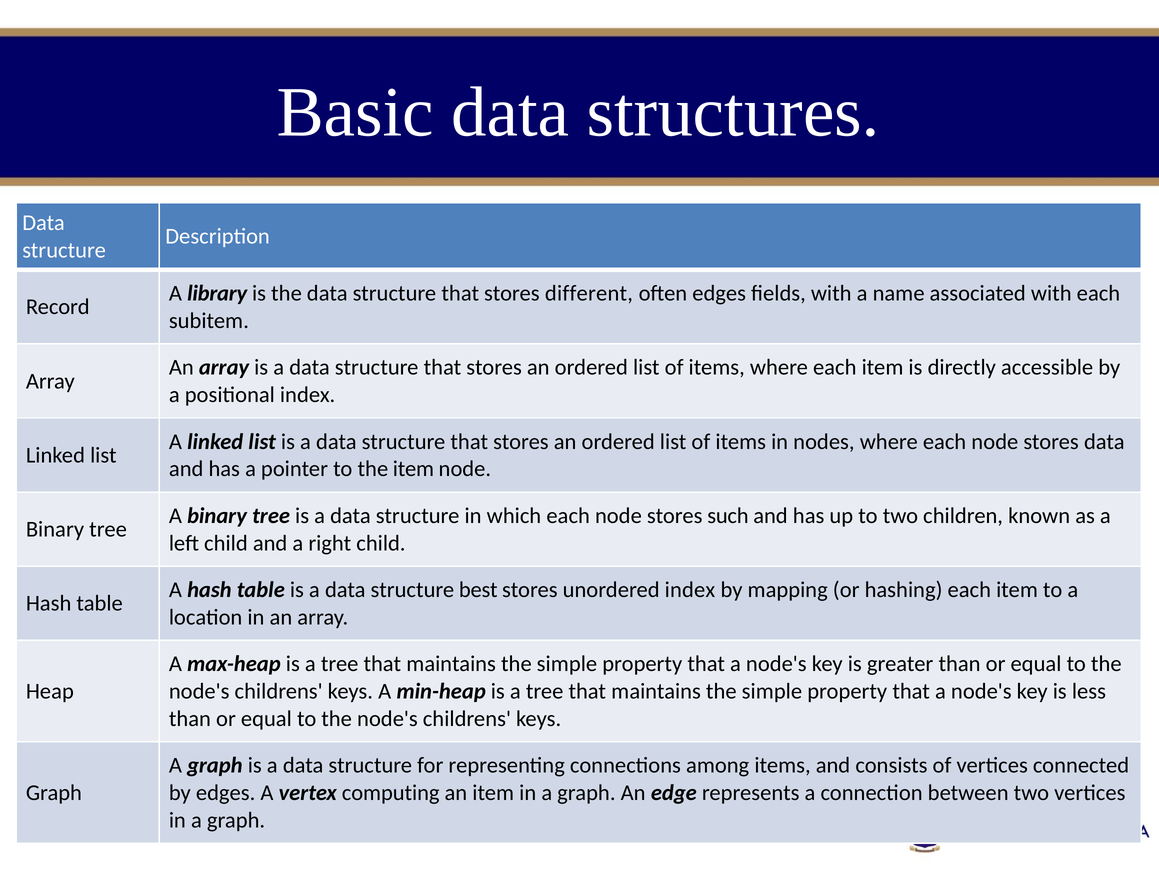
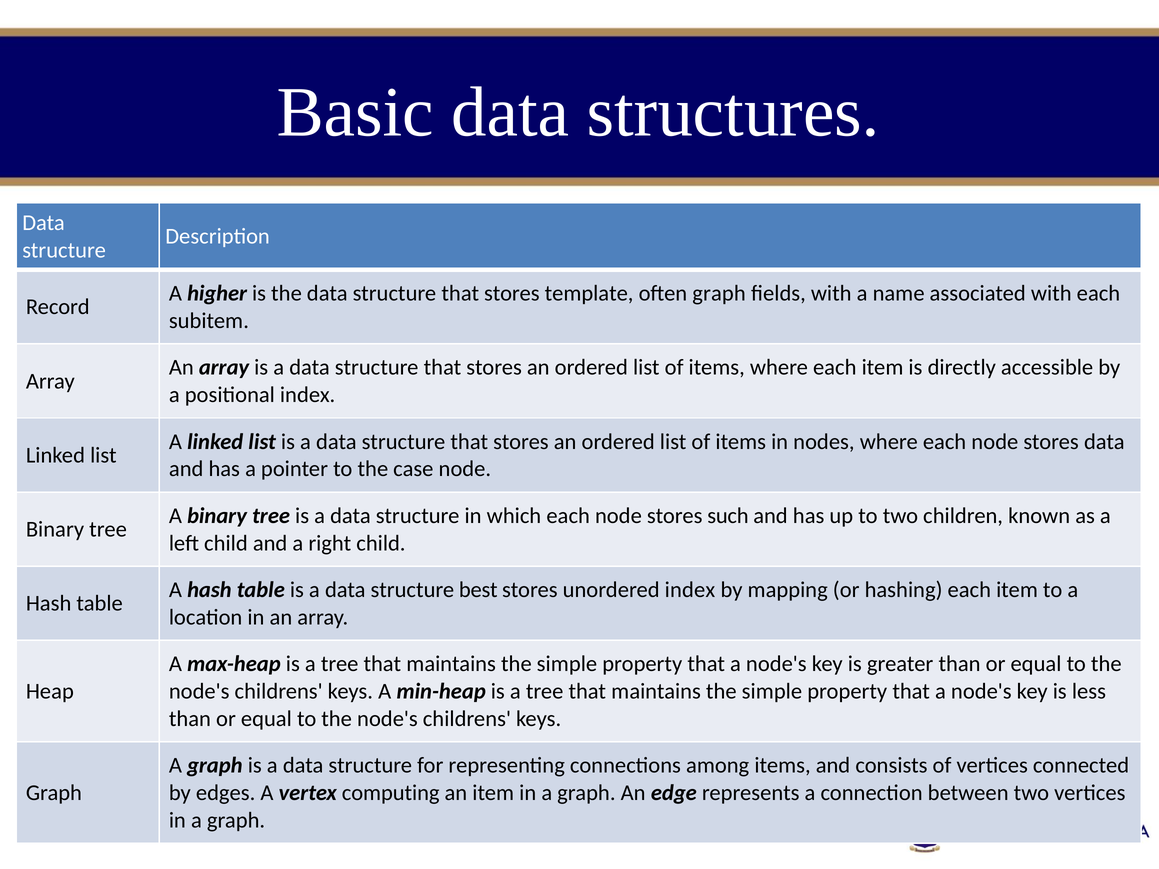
library: library -> higher
different: different -> template
often edges: edges -> graph
the item: item -> case
